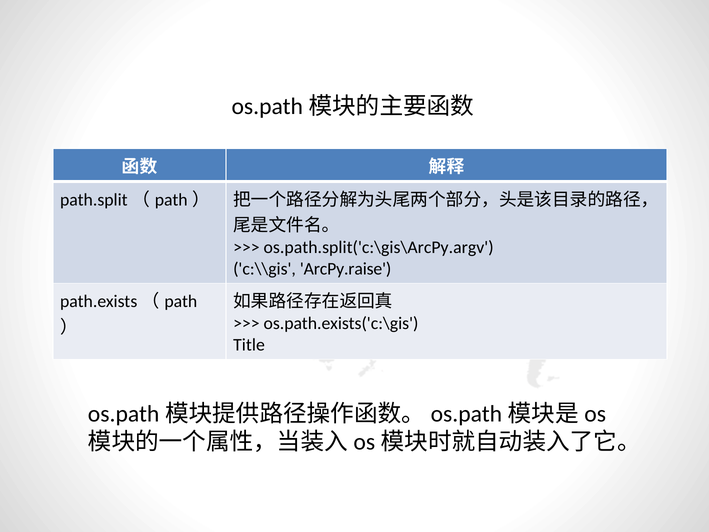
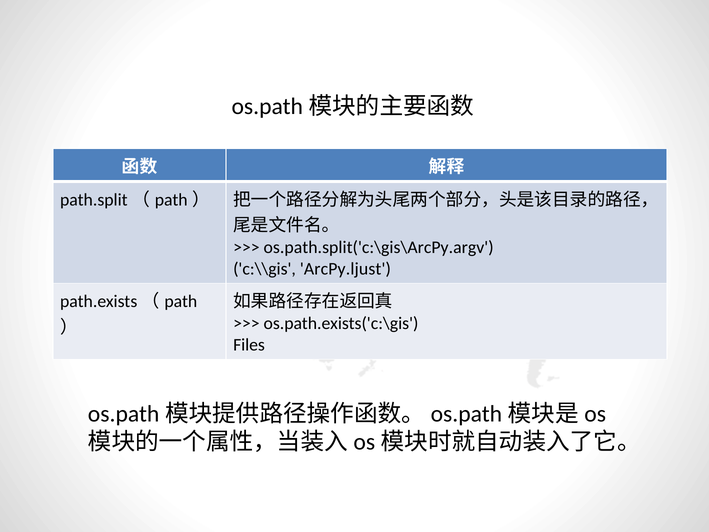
ArcPy.raise: ArcPy.raise -> ArcPy.ljust
Title: Title -> Files
